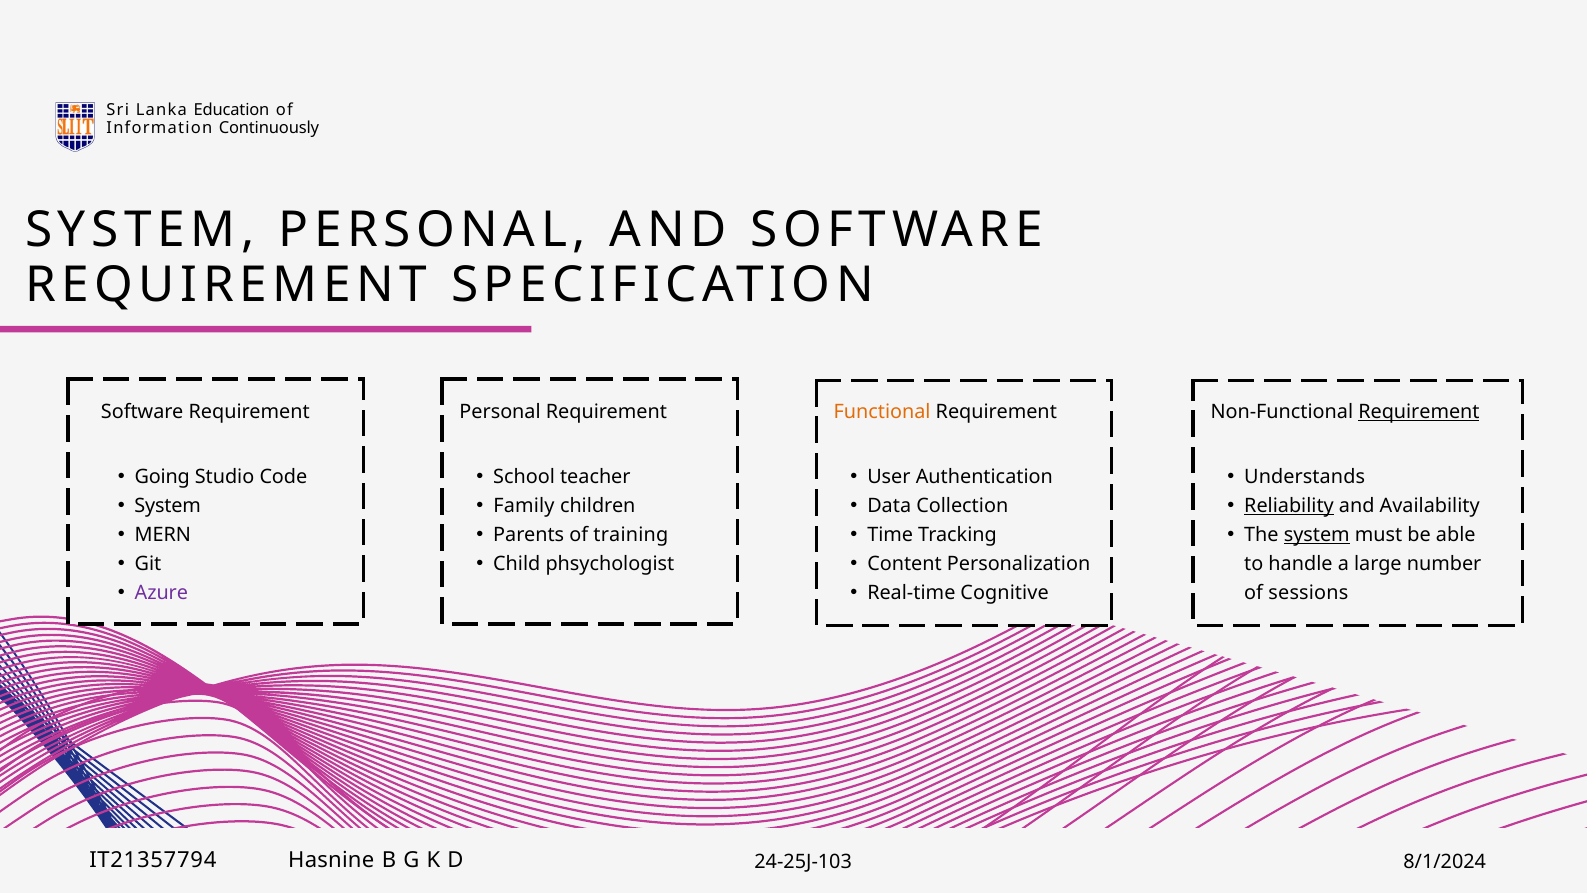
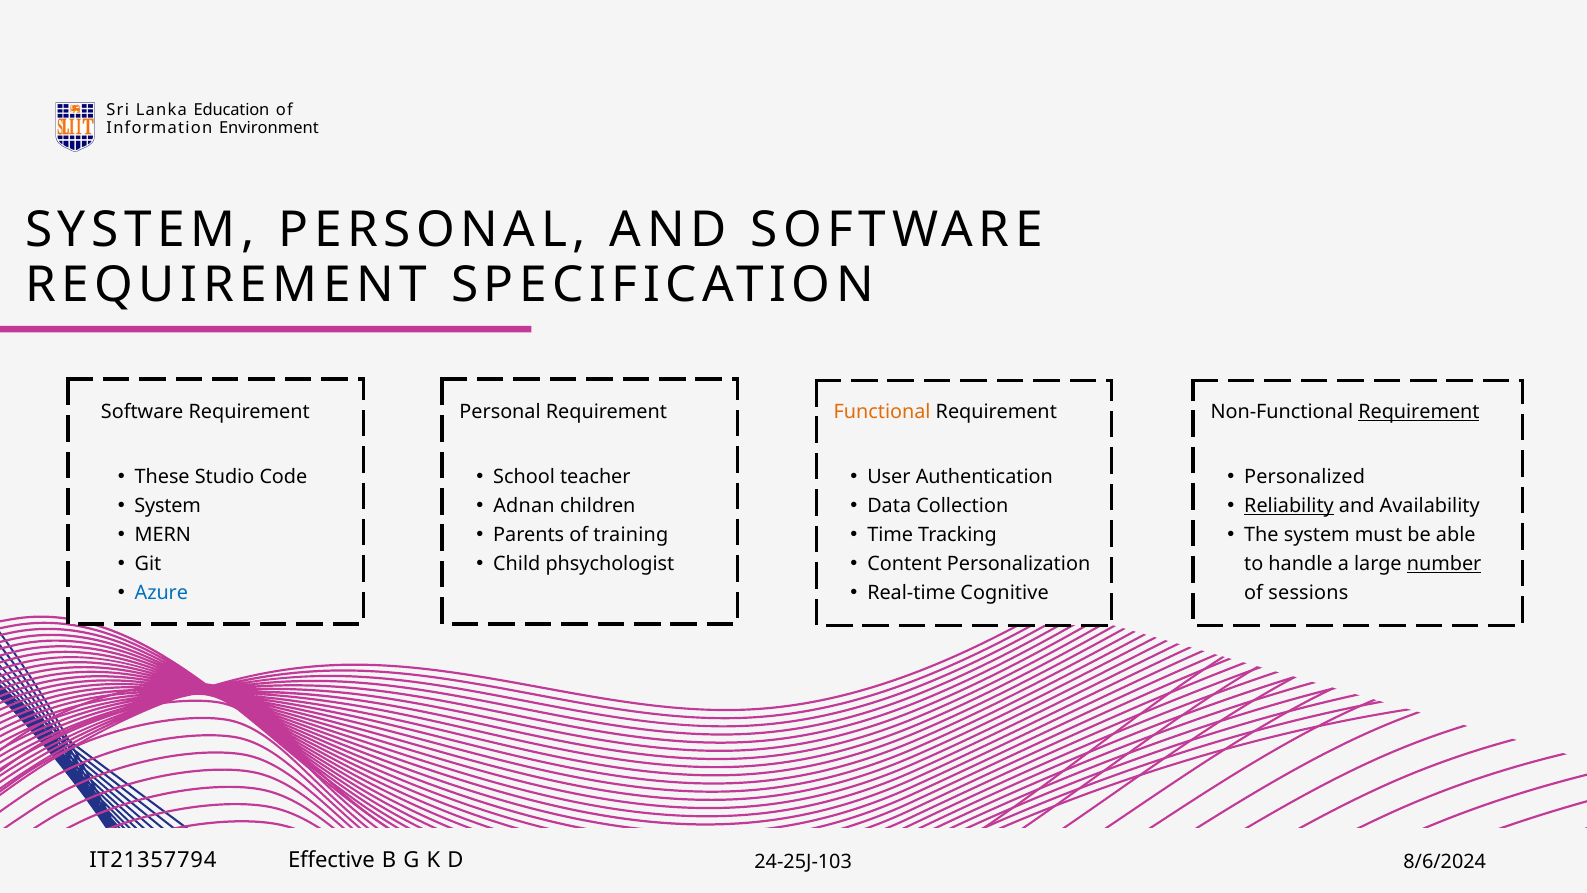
Continuously: Continuously -> Environment
Understands: Understands -> Personalized
Going: Going -> These
Family: Family -> Adnan
system at (1317, 535) underline: present -> none
number underline: none -> present
Azure colour: purple -> blue
Hasnine: Hasnine -> Effective
8/1/2024: 8/1/2024 -> 8/6/2024
